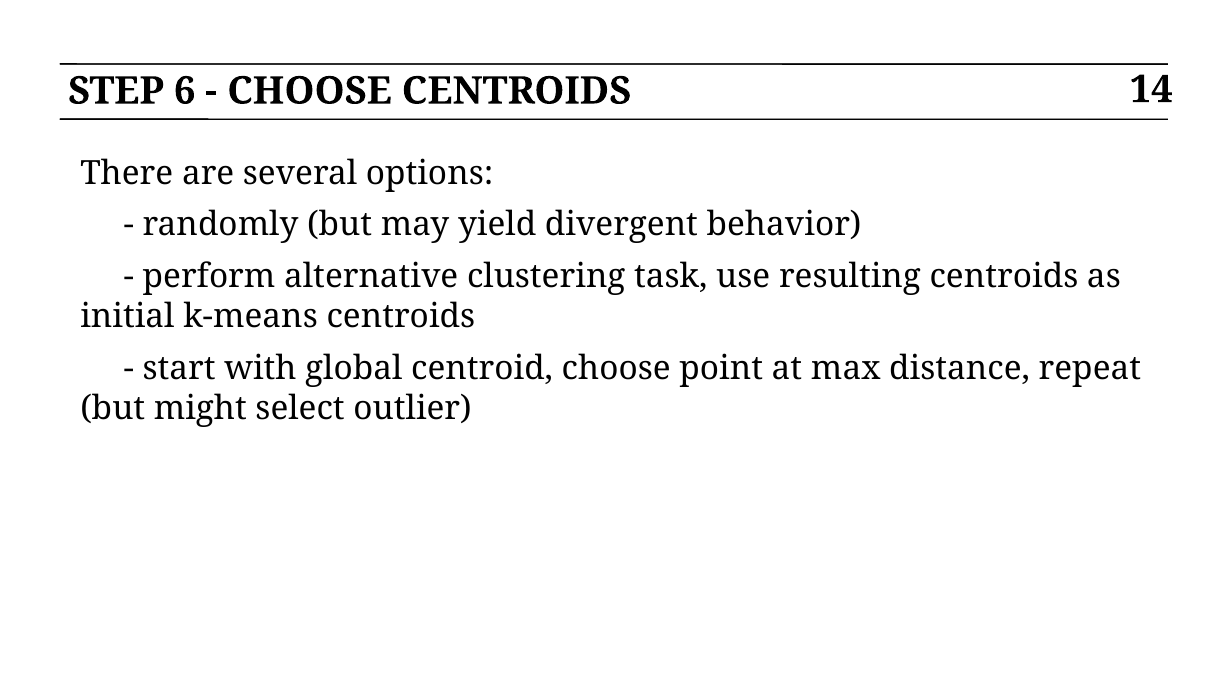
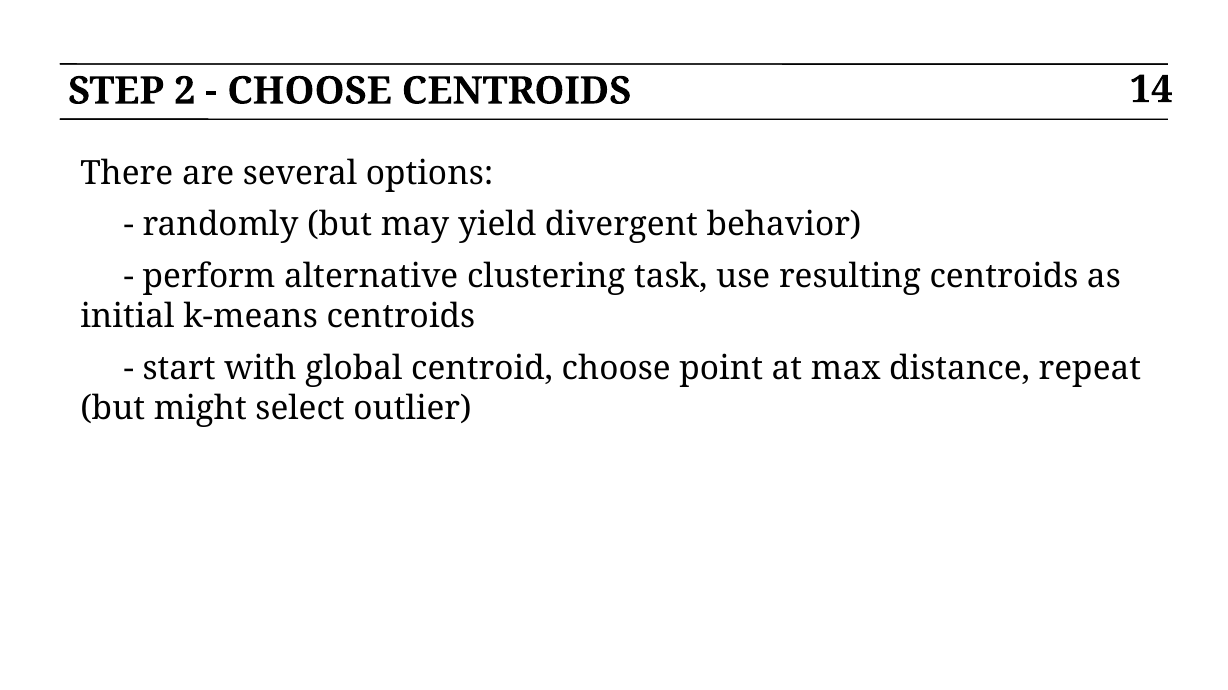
6: 6 -> 2
